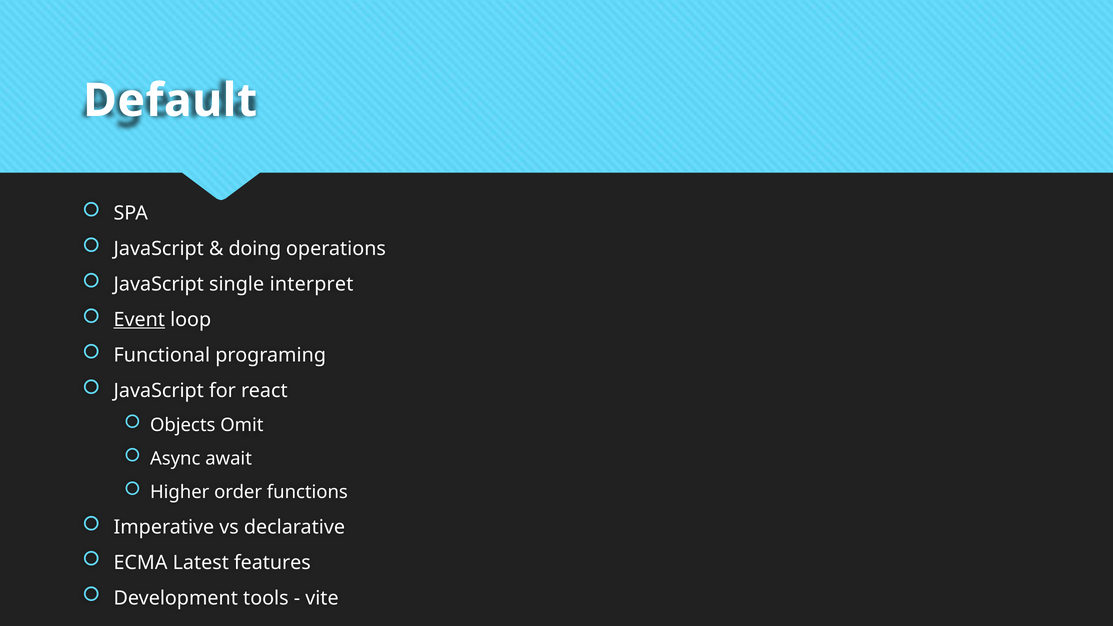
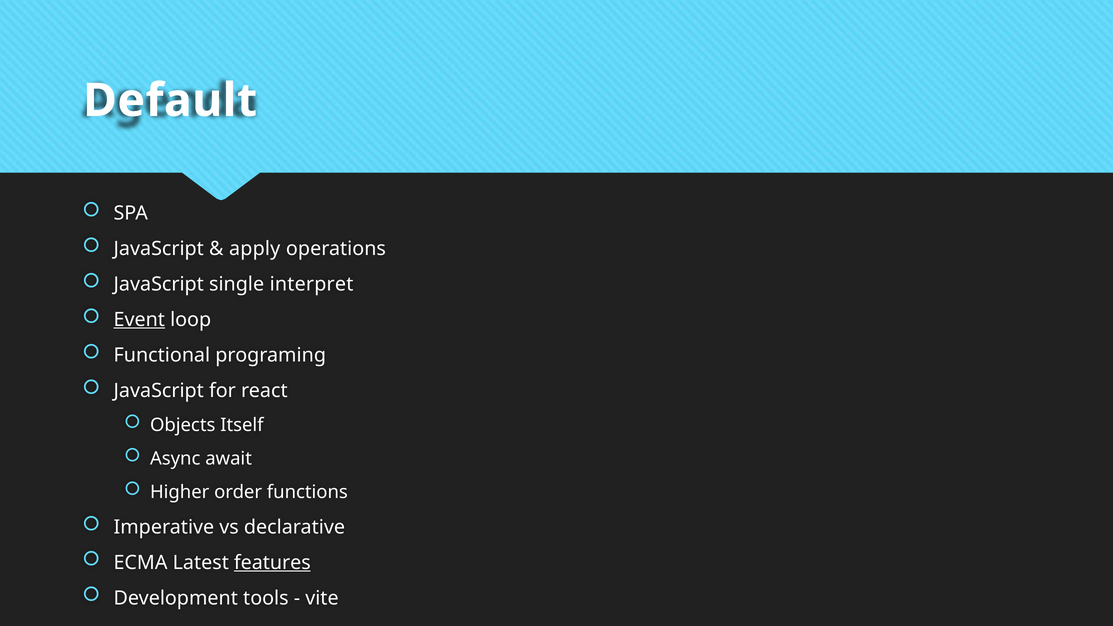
doing: doing -> apply
Omit: Omit -> Itself
features underline: none -> present
